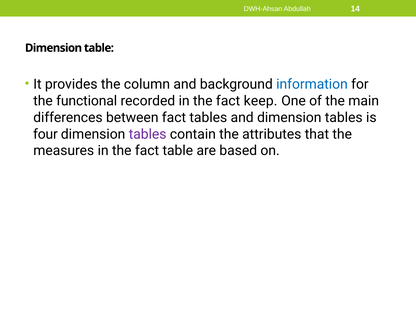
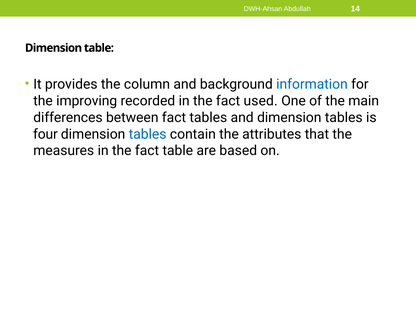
functional: functional -> improving
keep: keep -> used
tables at (148, 134) colour: purple -> blue
